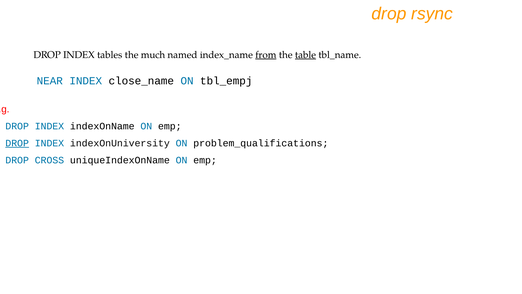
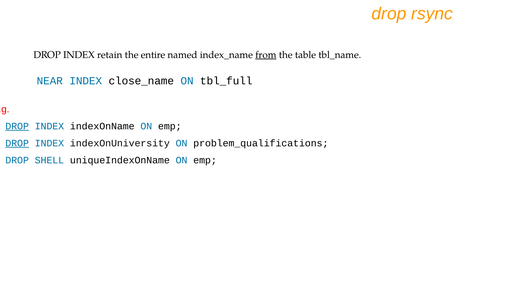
tables: tables -> retain
much: much -> entire
table underline: present -> none
tbl_empj: tbl_empj -> tbl_full
DROP at (17, 126) underline: none -> present
CROSS: CROSS -> SHELL
